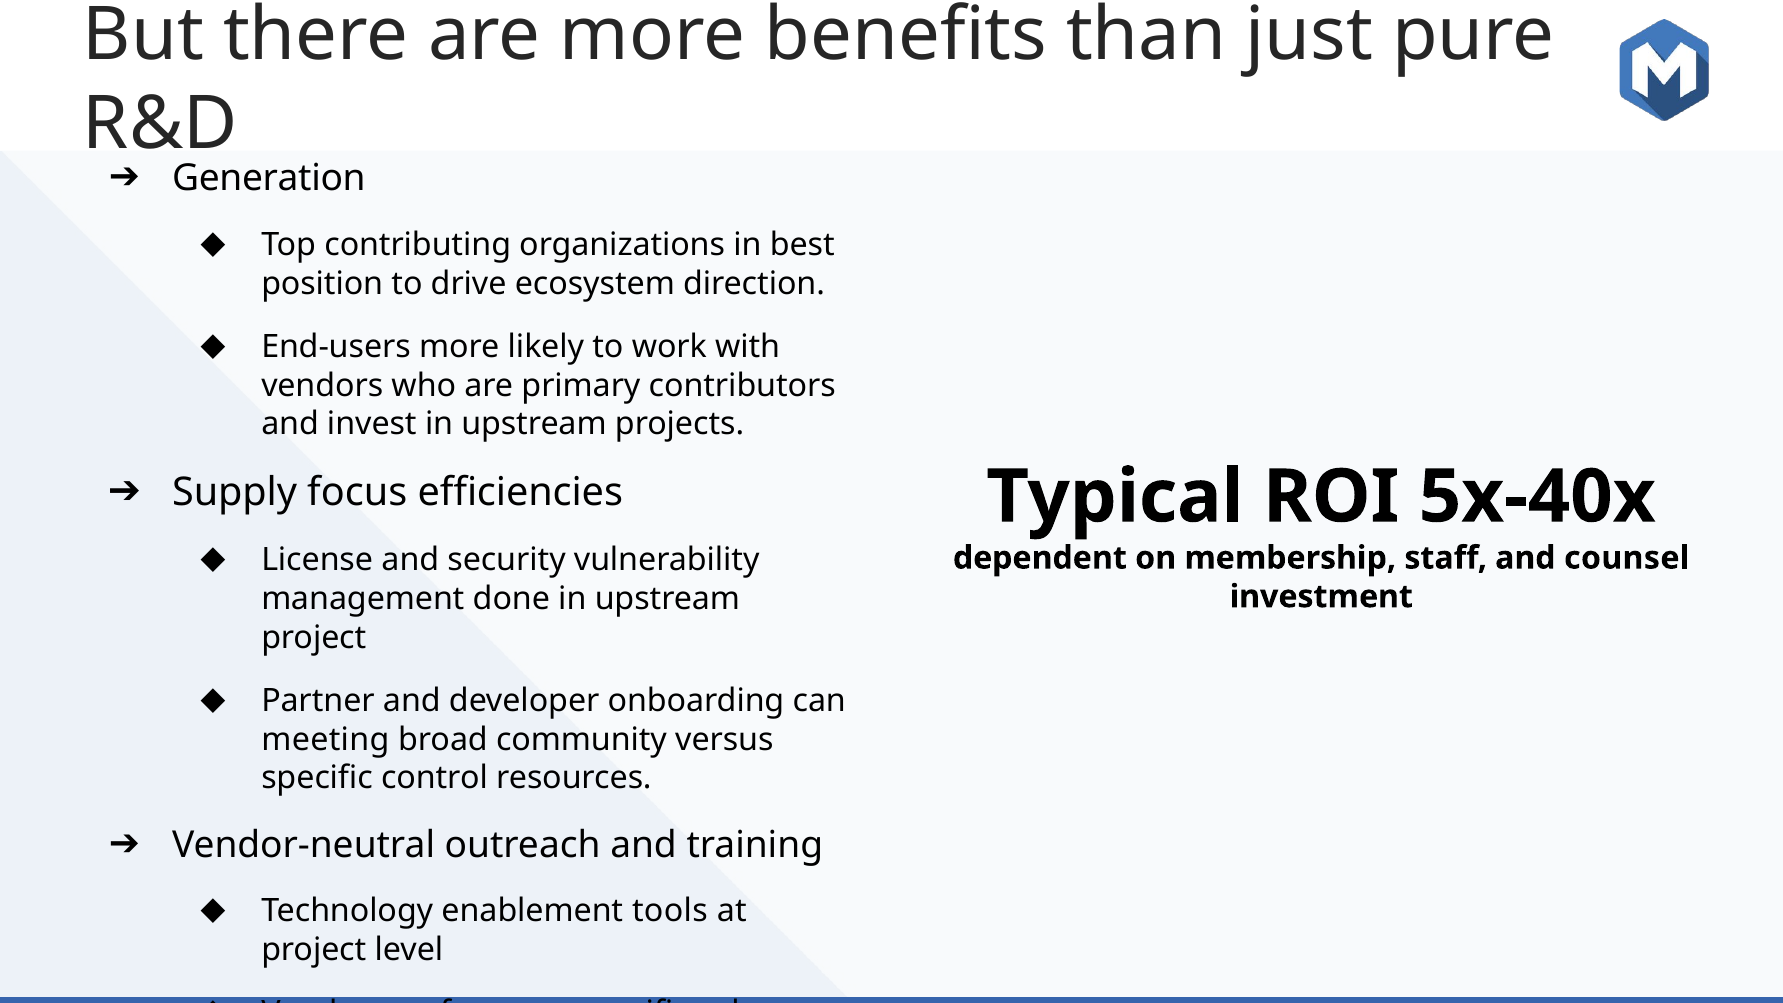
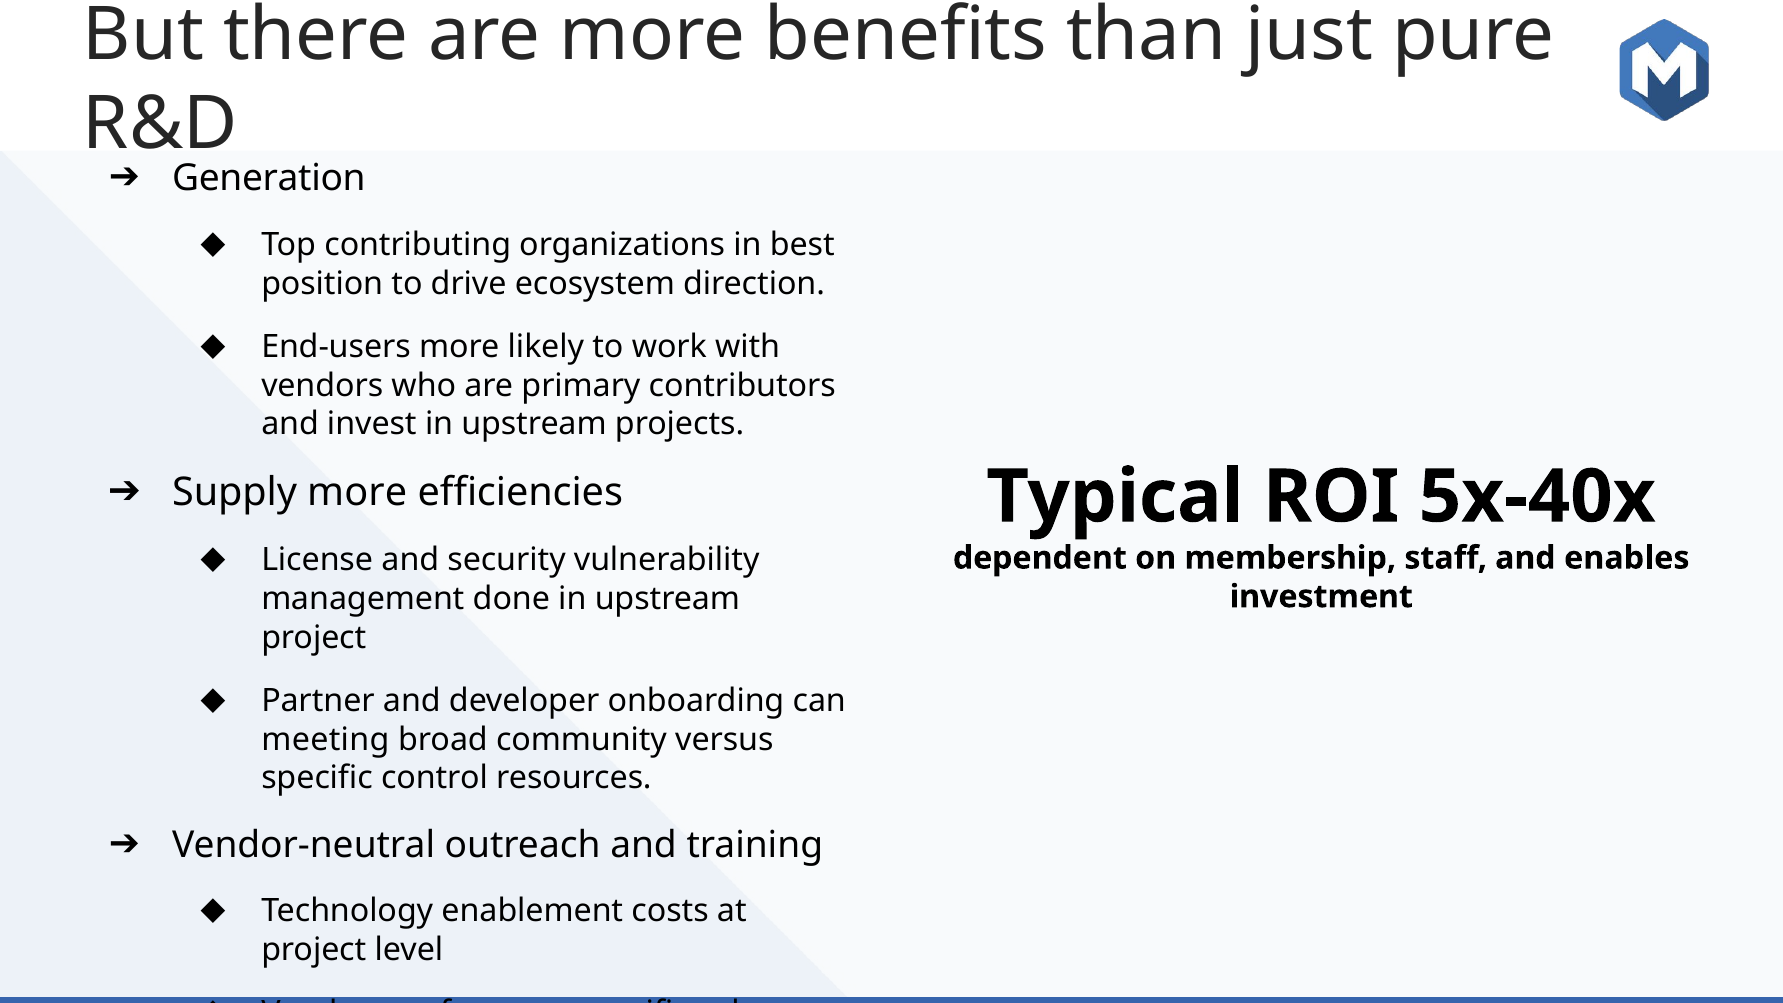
Supply focus: focus -> more
counsel: counsel -> enables
tools: tools -> costs
